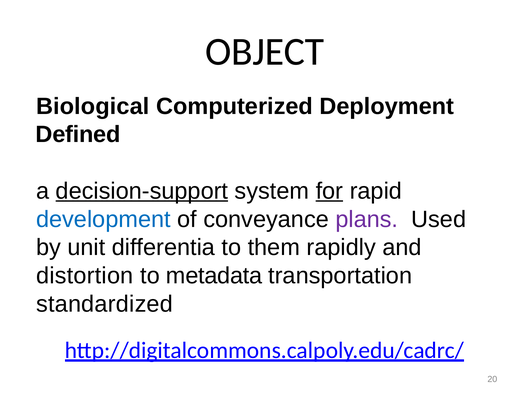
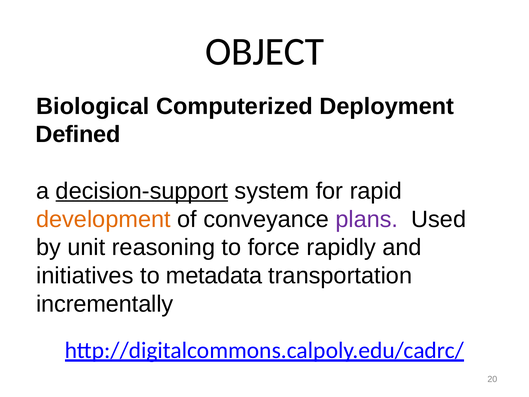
for underline: present -> none
development colour: blue -> orange
differentia: differentia -> reasoning
them: them -> force
distortion: distortion -> initiatives
standardized: standardized -> incrementally
